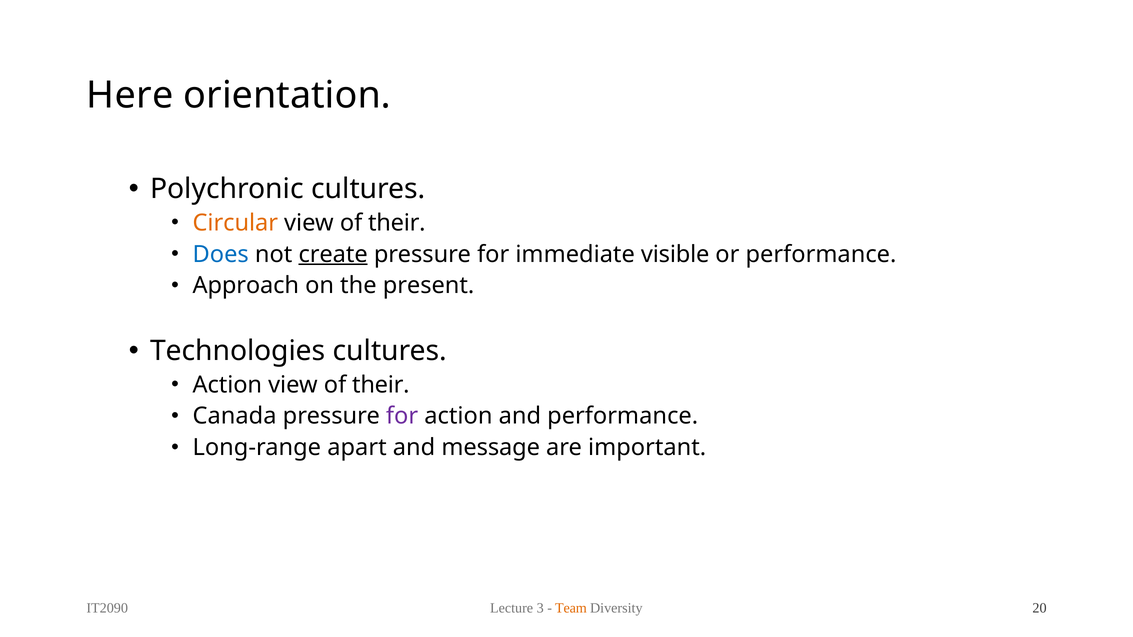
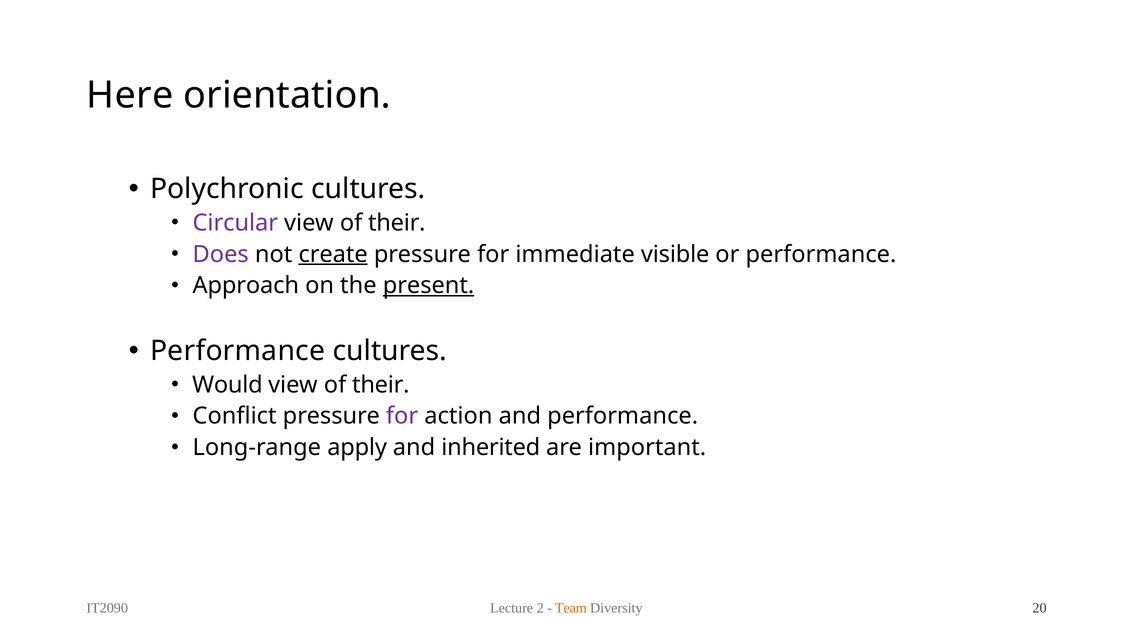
Circular colour: orange -> purple
Does colour: blue -> purple
present underline: none -> present
Technologies at (238, 351): Technologies -> Performance
Action at (227, 385): Action -> Would
Canada: Canada -> Conflict
apart: apart -> apply
message: message -> inherited
3: 3 -> 2
